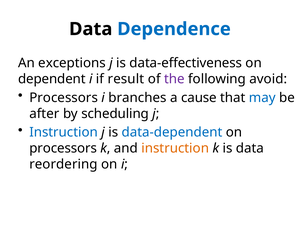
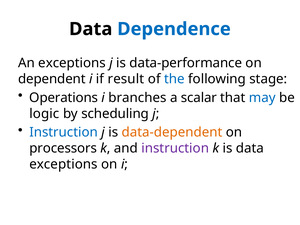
data-effectiveness: data-effectiveness -> data-performance
the colour: purple -> blue
avoid: avoid -> stage
Processors at (64, 98): Processors -> Operations
cause: cause -> scalar
after: after -> logic
data-dependent colour: blue -> orange
instruction at (175, 148) colour: orange -> purple
reordering at (63, 164): reordering -> exceptions
